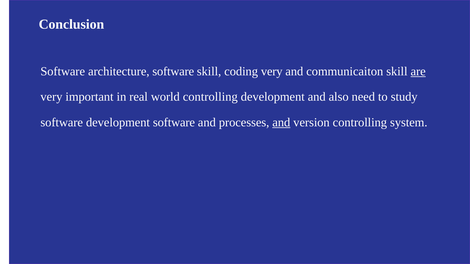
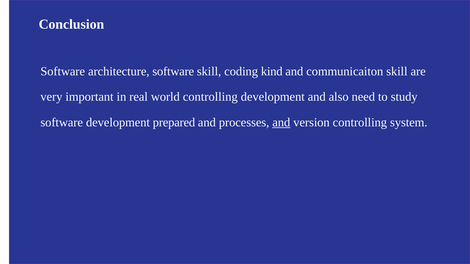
coding very: very -> kind
are underline: present -> none
development software: software -> prepared
